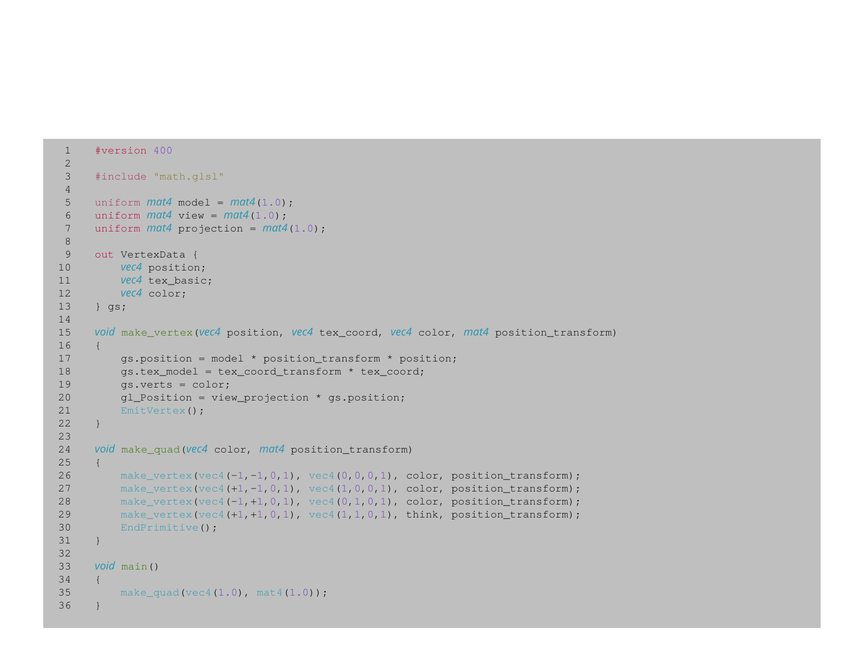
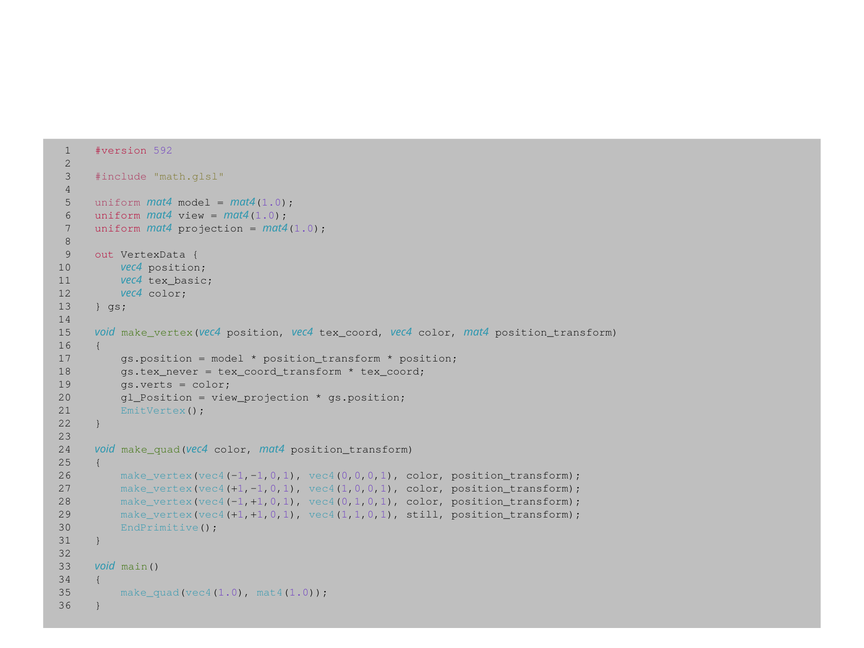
400: 400 -> 592
gs.tex_model: gs.tex_model -> gs.tex_never
think: think -> still
